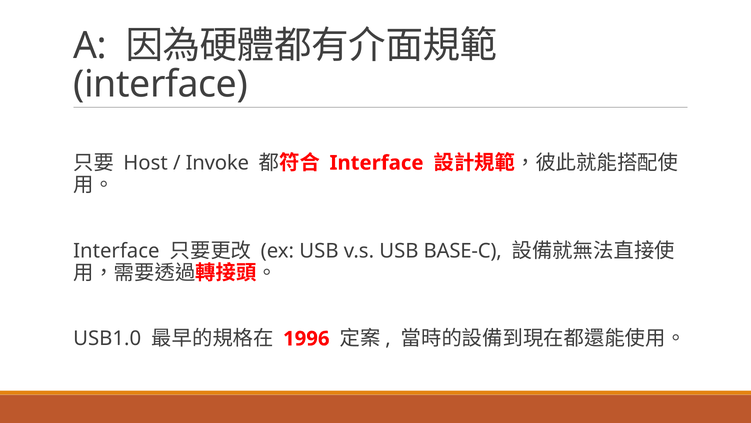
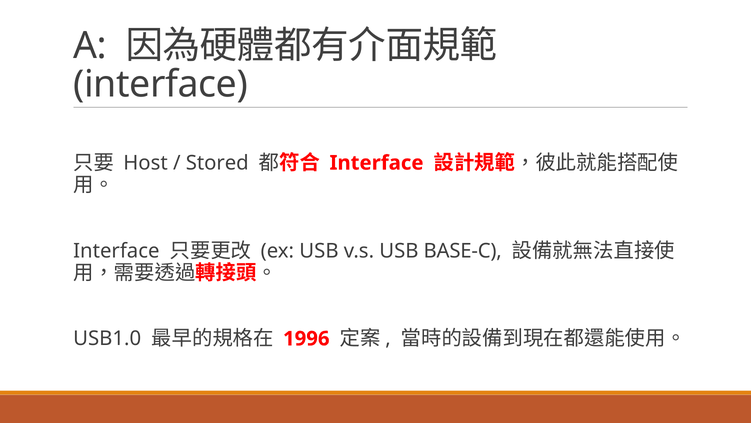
Invoke: Invoke -> Stored
